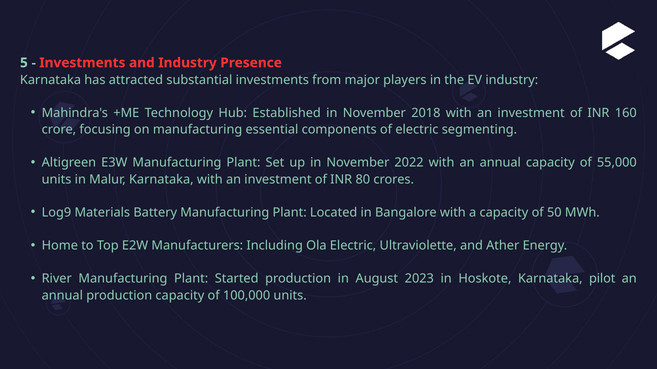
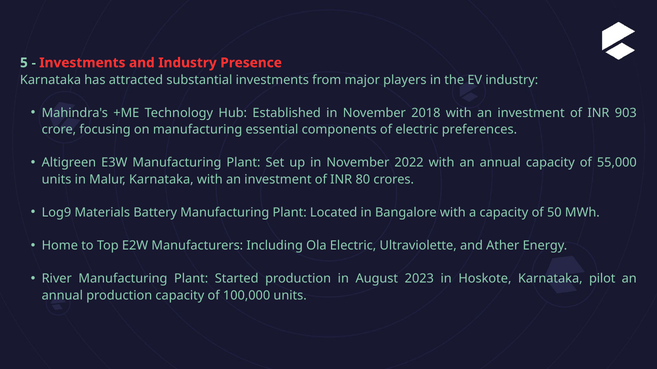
160: 160 -> 903
segmenting: segmenting -> preferences
